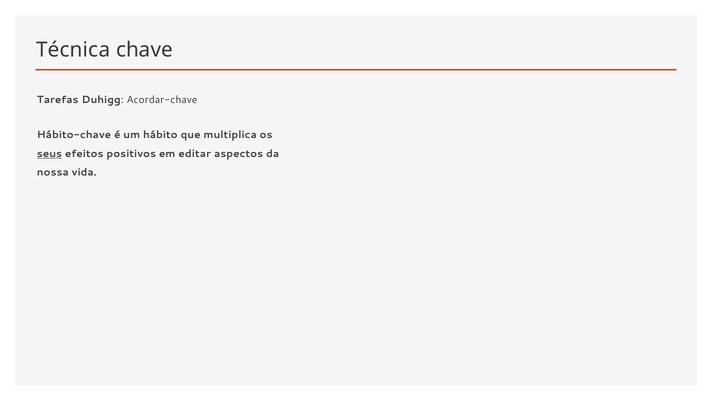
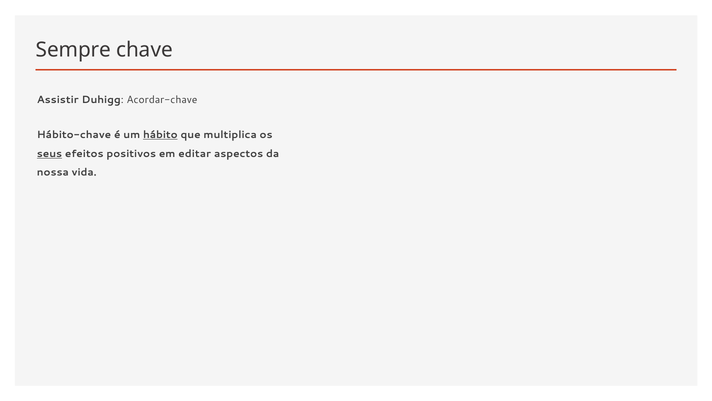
Técnica: Técnica -> Sempre
Tarefas: Tarefas -> Assistir
hábito underline: none -> present
